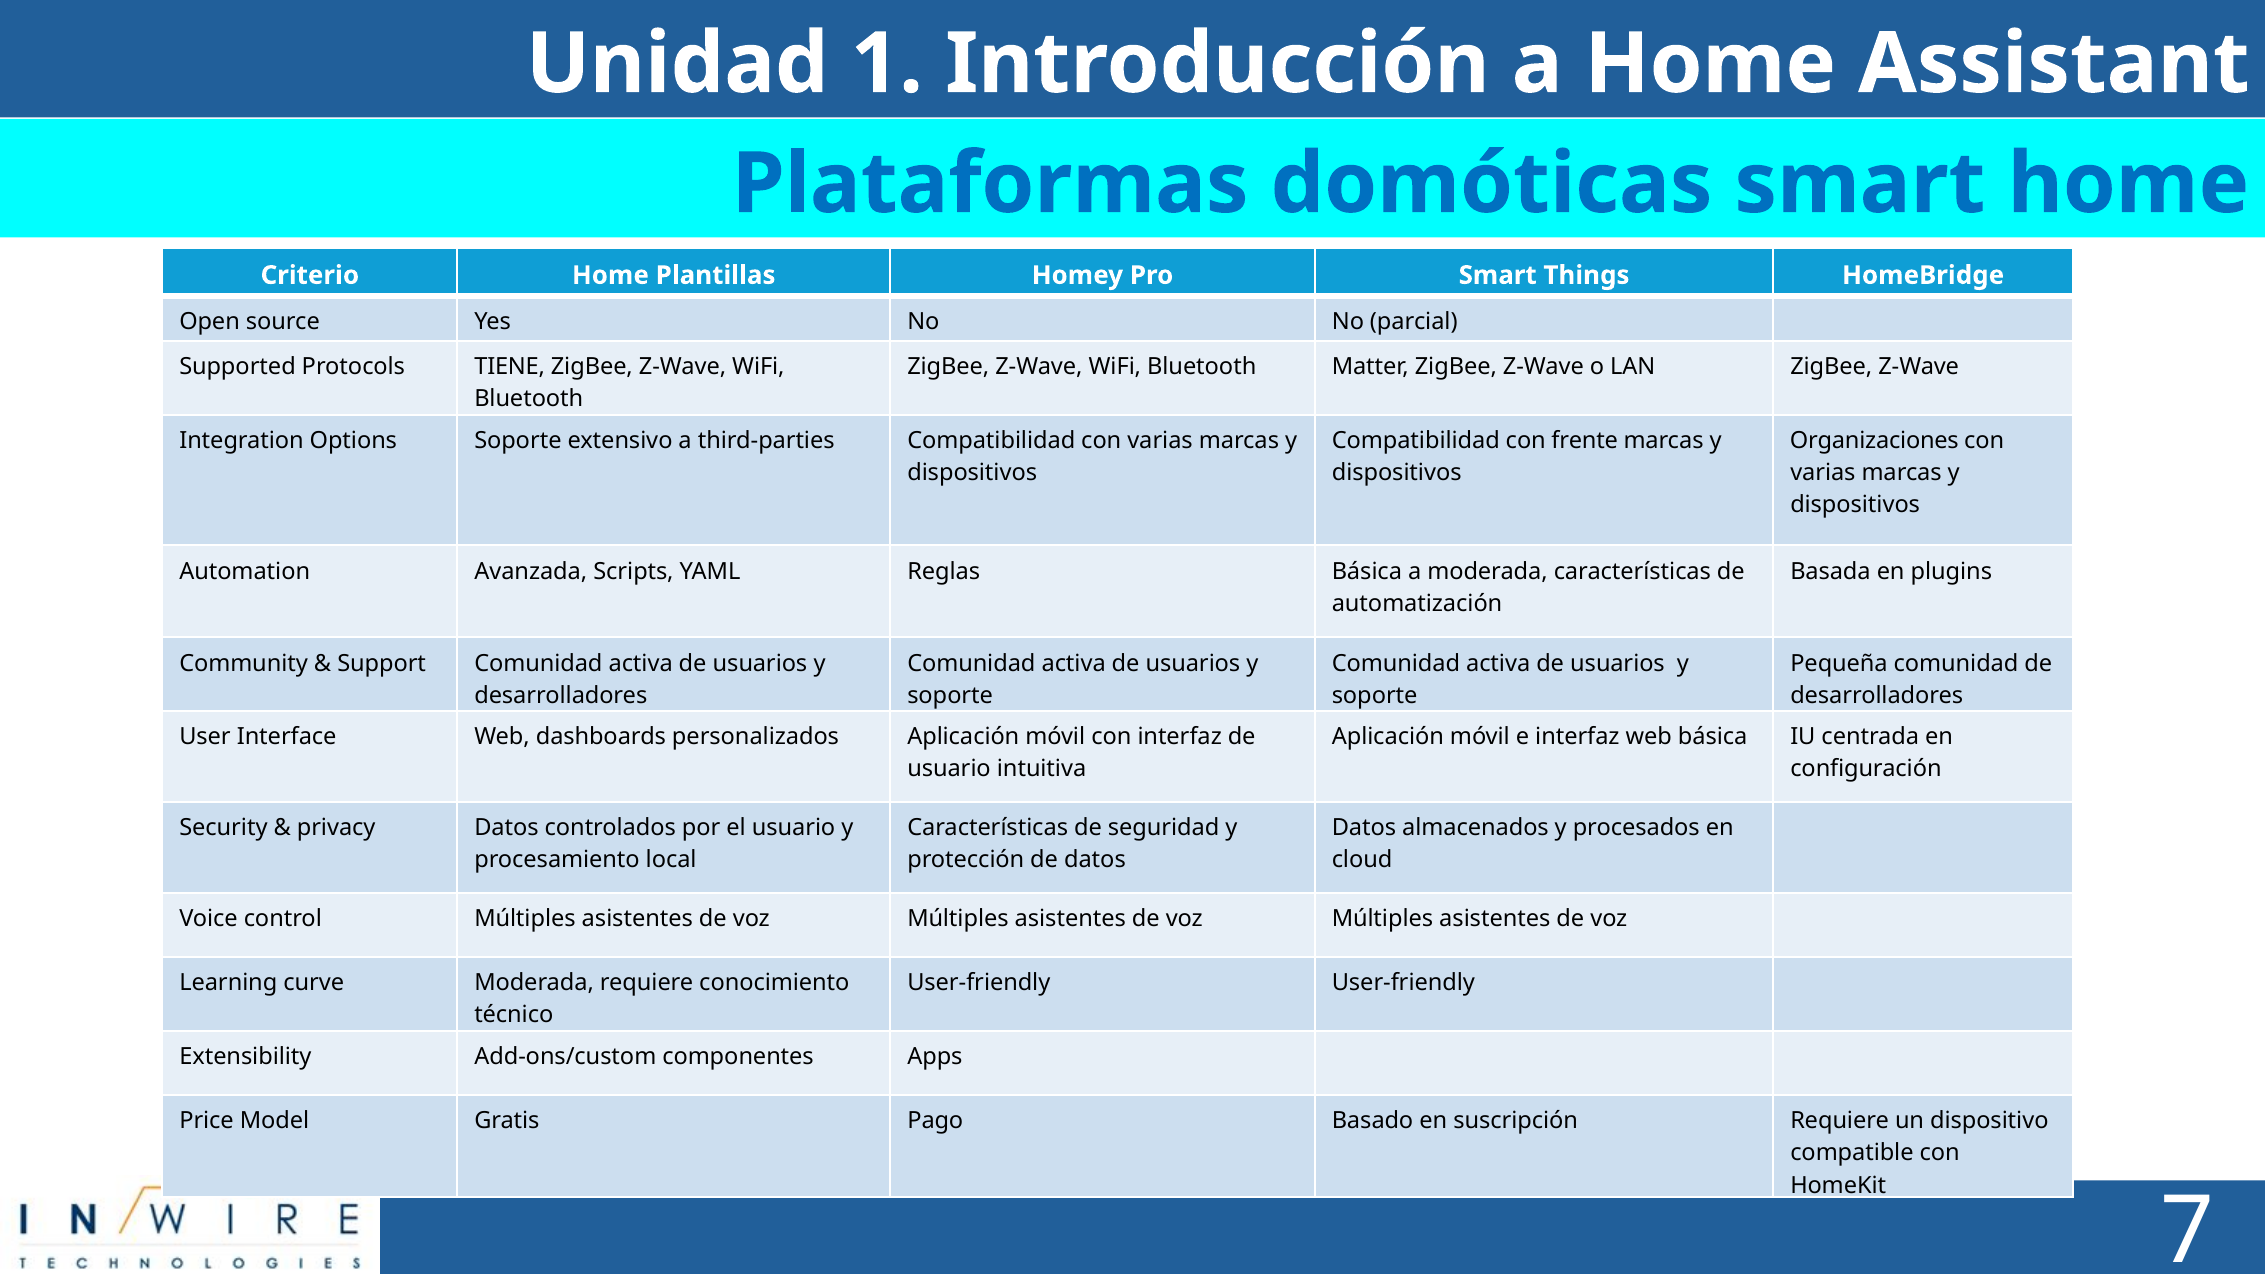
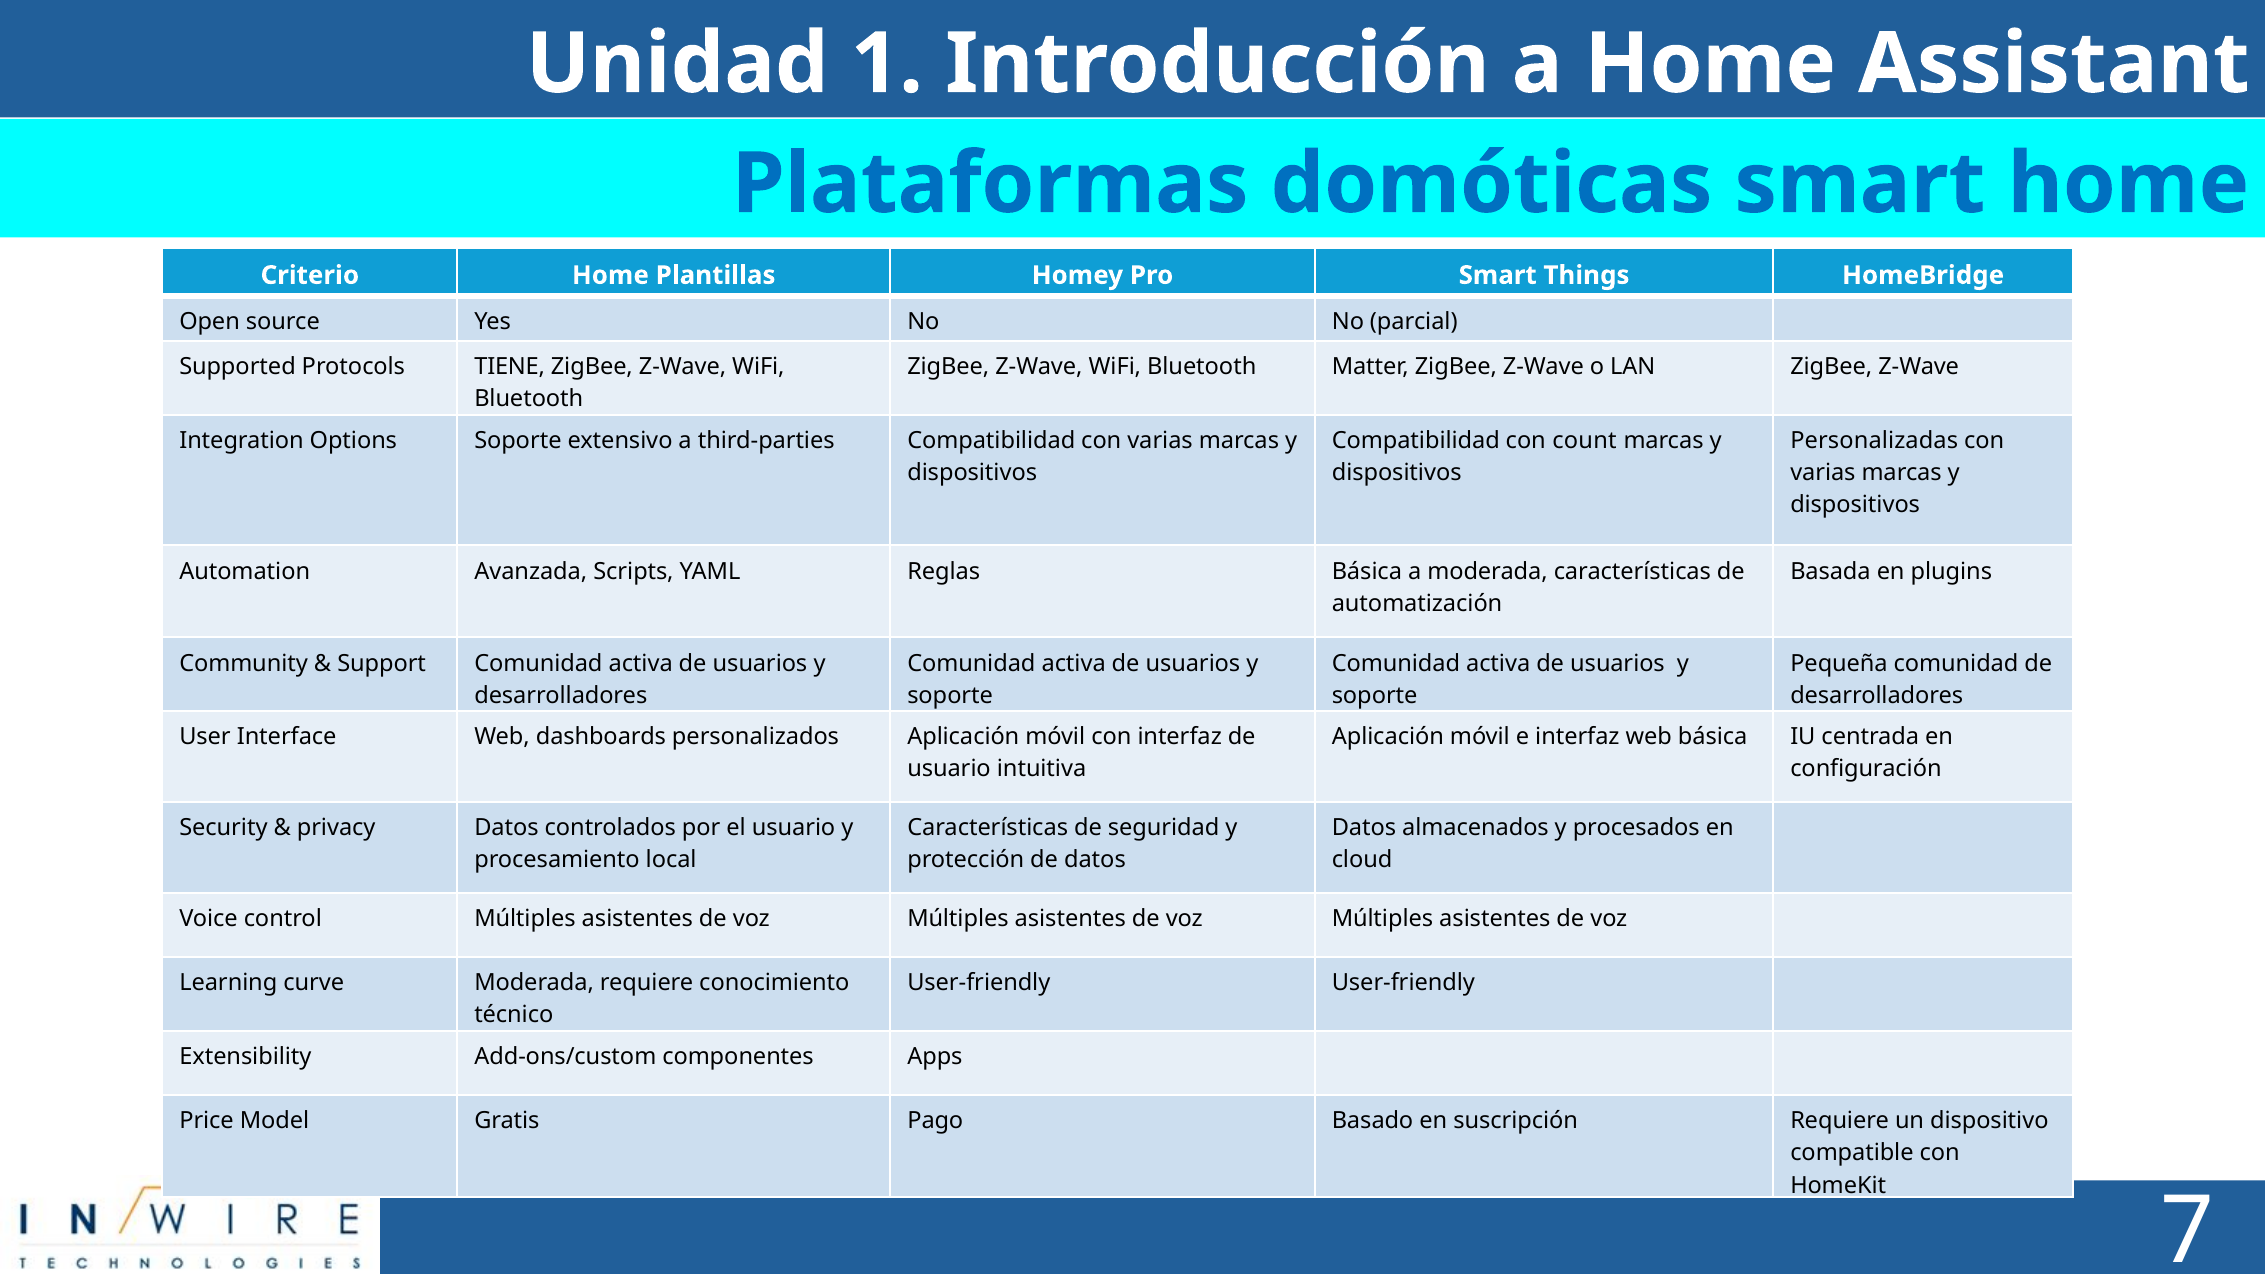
frente: frente -> count
Organizaciones: Organizaciones -> Personalizadas
